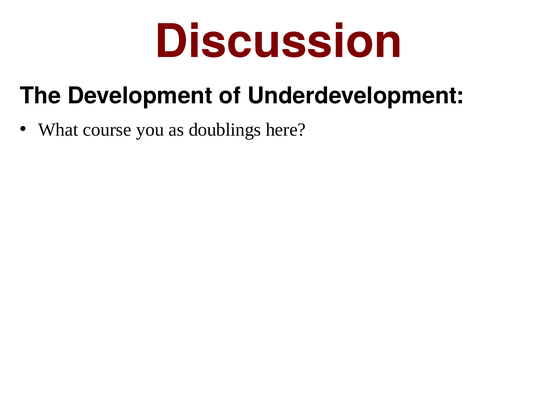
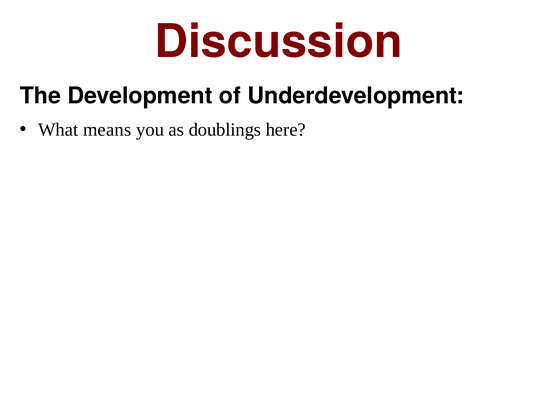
course: course -> means
